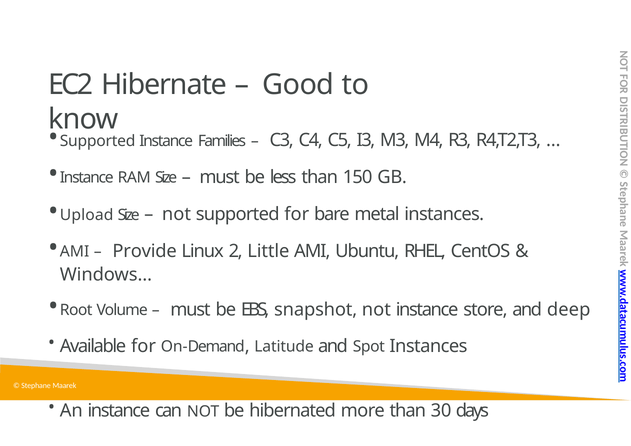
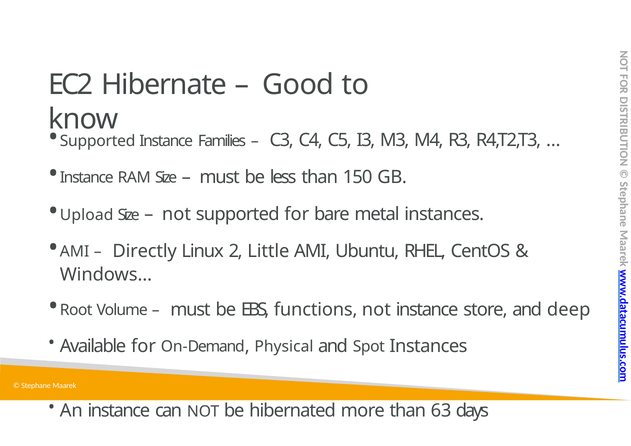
Provide: Provide -> Directly
snapshot: snapshot -> functions
Latitude: Latitude -> Physical
30: 30 -> 63
